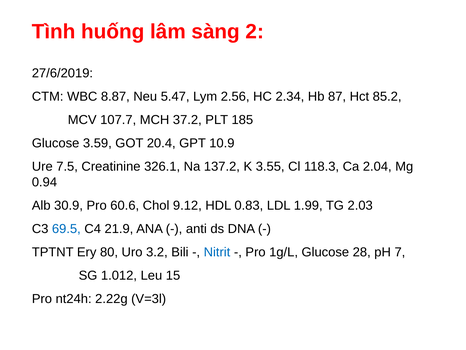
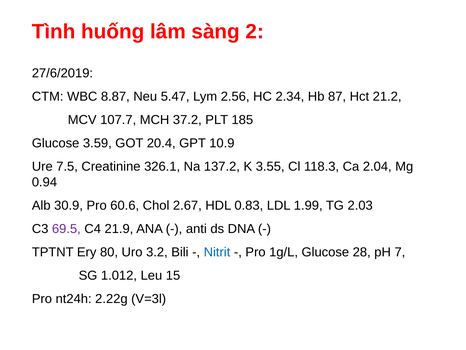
85.2: 85.2 -> 21.2
9.12: 9.12 -> 2.67
69.5 colour: blue -> purple
